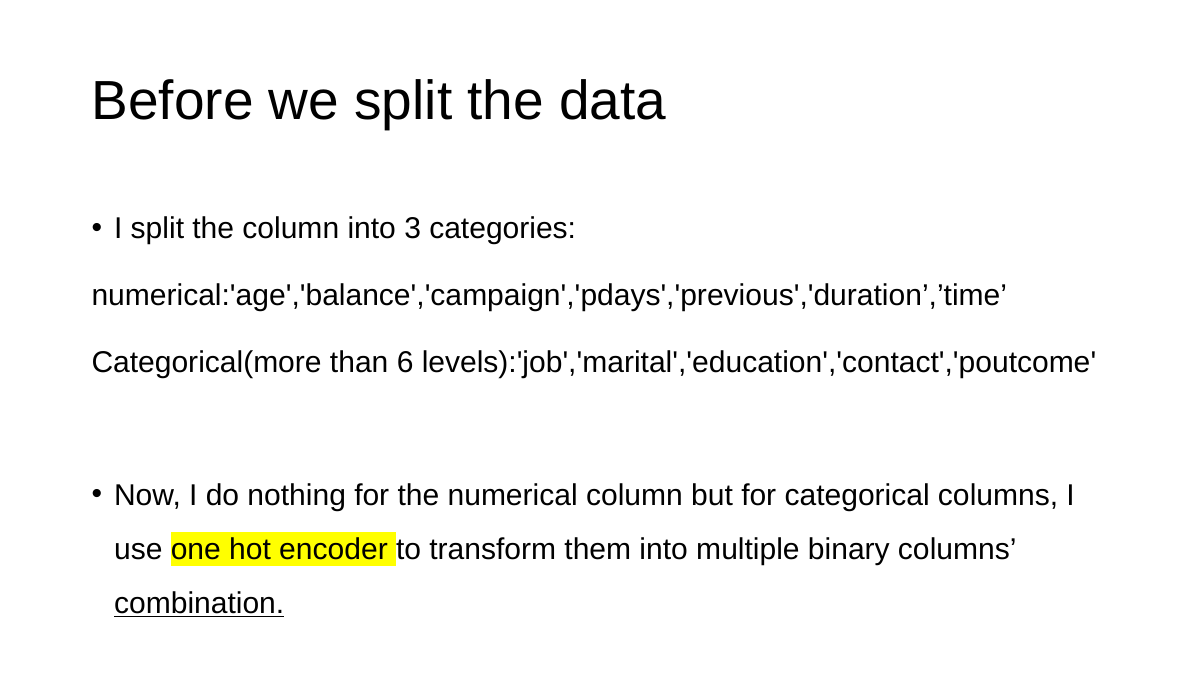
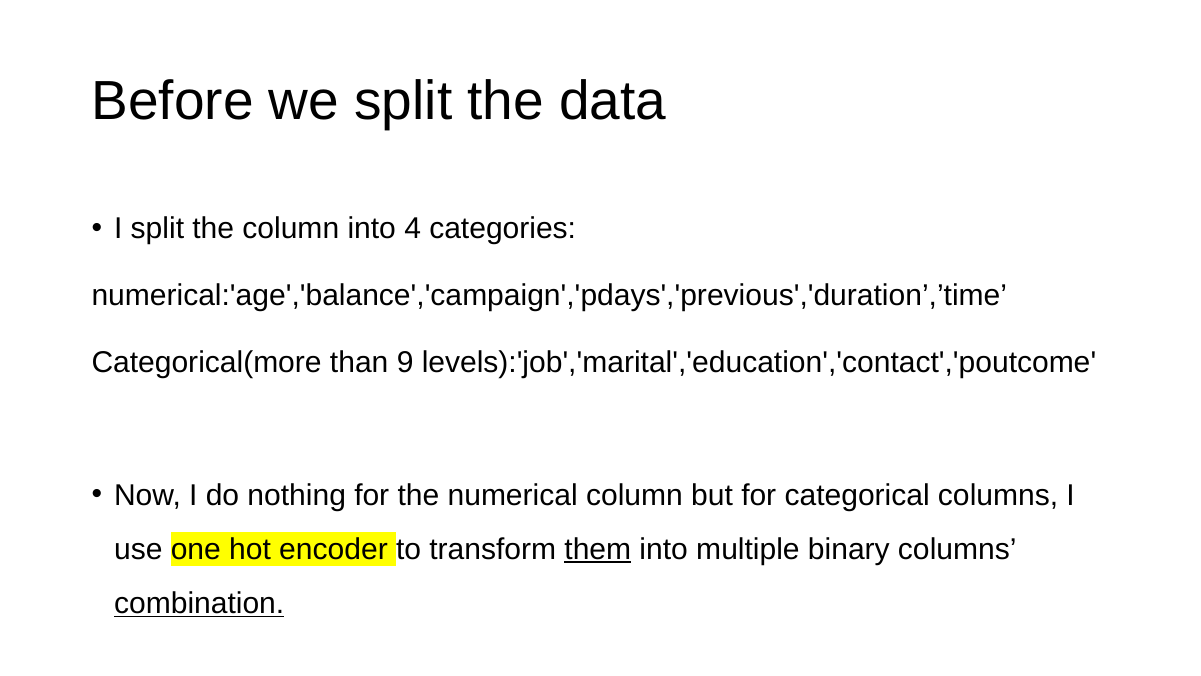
3: 3 -> 4
6: 6 -> 9
them underline: none -> present
